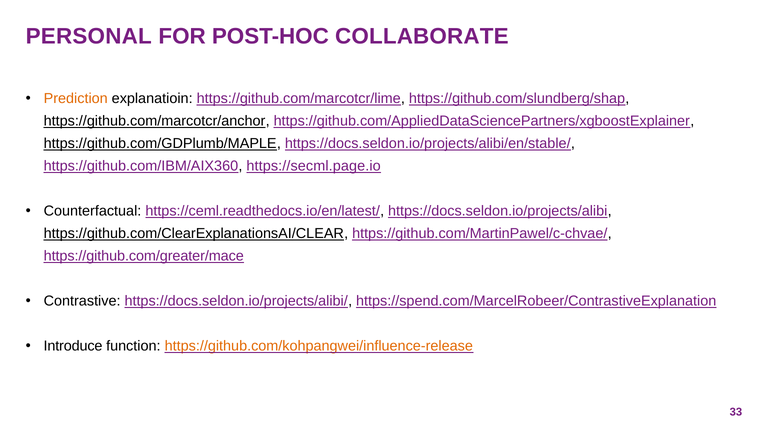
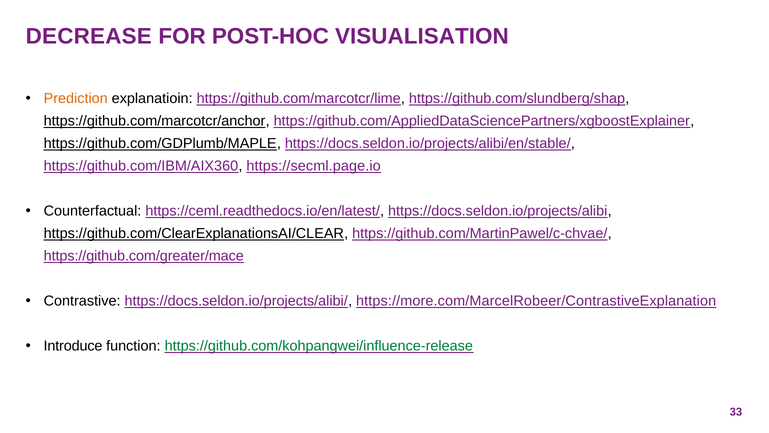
PERSONAL: PERSONAL -> DECREASE
COLLABORATE: COLLABORATE -> VISUALISATION
https://spend.com/MarcelRobeer/ContrastiveExplanation: https://spend.com/MarcelRobeer/ContrastiveExplanation -> https://more.com/MarcelRobeer/ContrastiveExplanation
https://github.com/kohpangwei/influence-release colour: orange -> green
